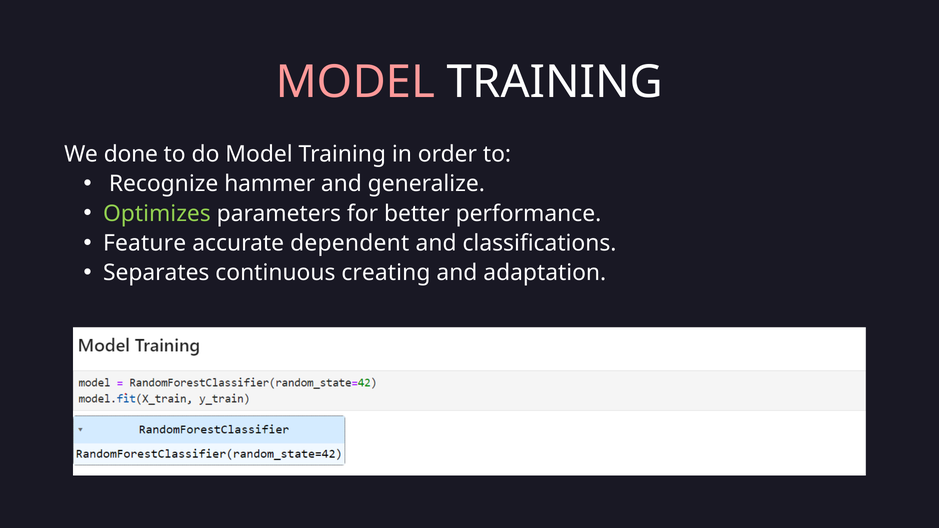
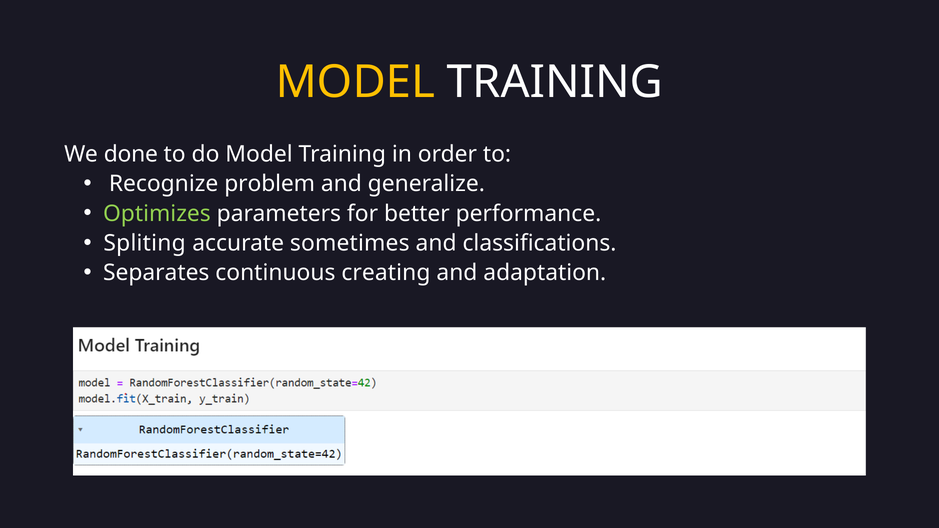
MODEL at (355, 82) colour: pink -> yellow
hammer: hammer -> problem
Feature: Feature -> Spliting
dependent: dependent -> sometimes
